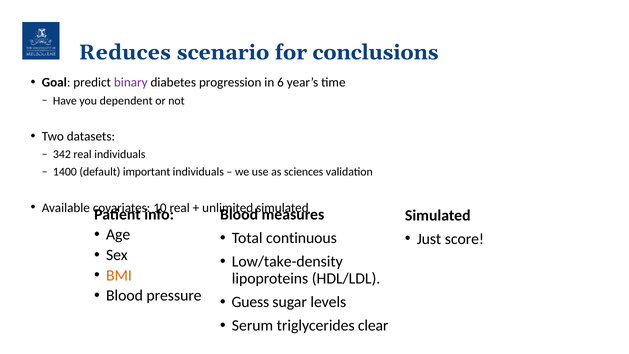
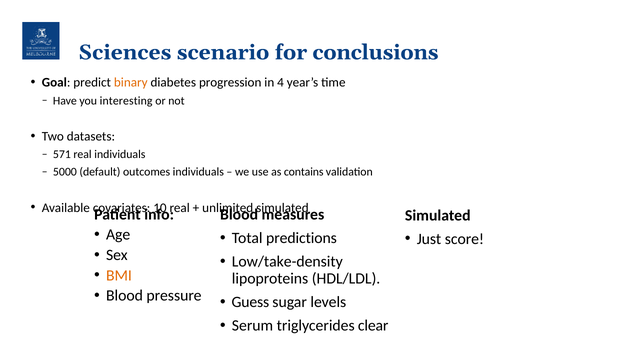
Reduces: Reduces -> Sciences
binary colour: purple -> orange
6: 6 -> 4
dependent: dependent -> interesting
342: 342 -> 571
1400: 1400 -> 5000
important: important -> outcomes
sciences: sciences -> contains
continuous: continuous -> predictions
